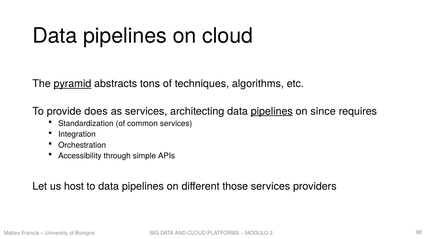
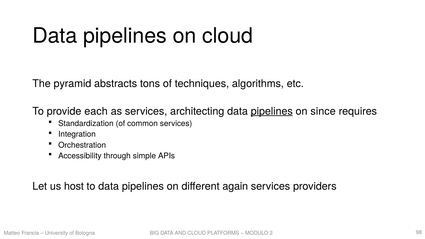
pyramid underline: present -> none
does: does -> each
those: those -> again
